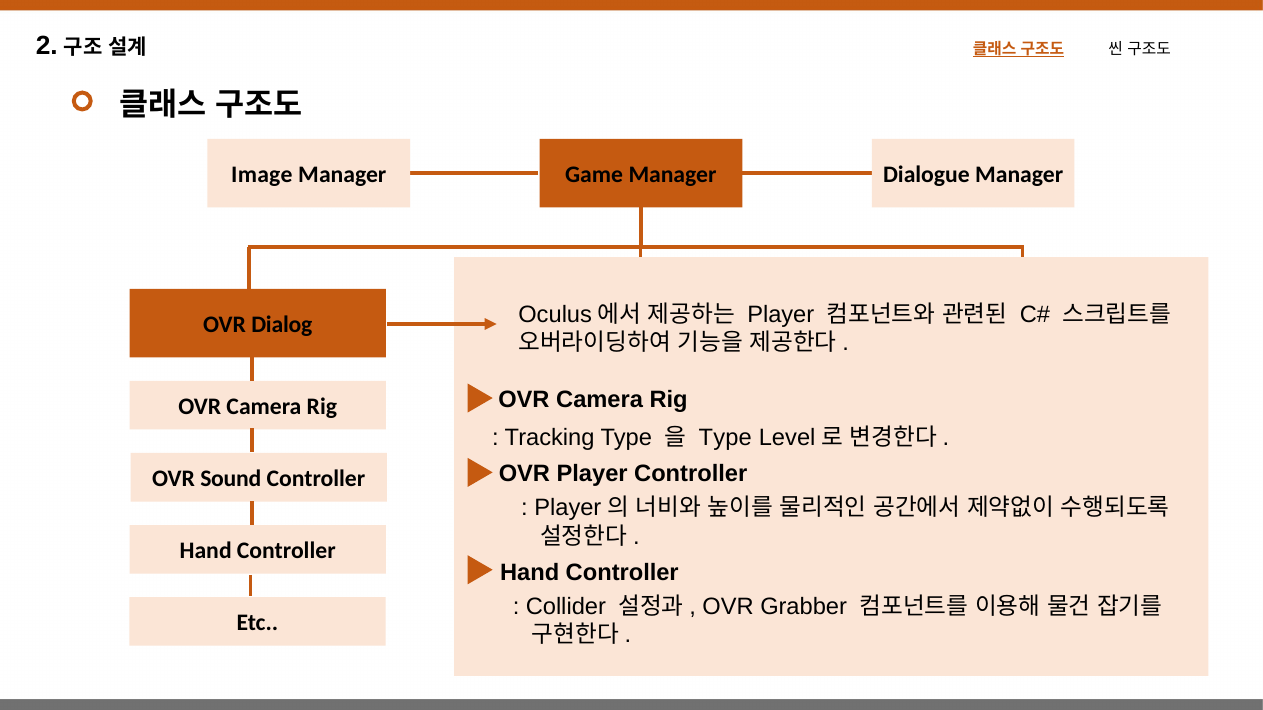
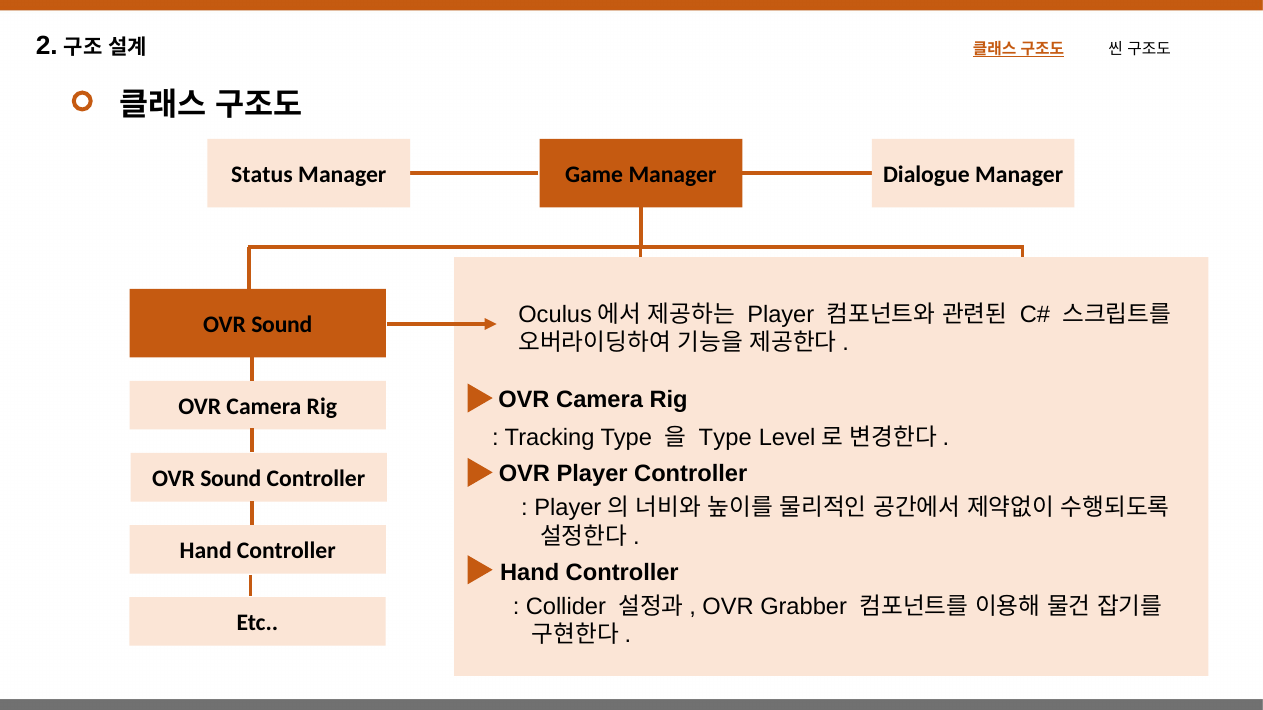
Image at (262, 175): Image -> Status
Dialog at (282, 325): Dialog -> Sound
